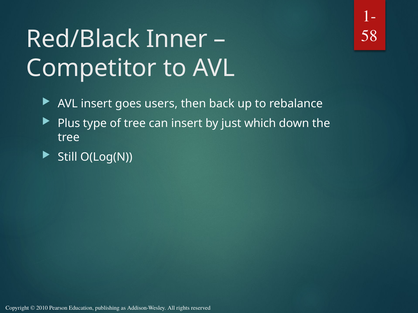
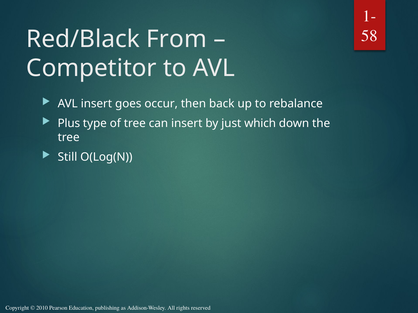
Inner: Inner -> From
users: users -> occur
